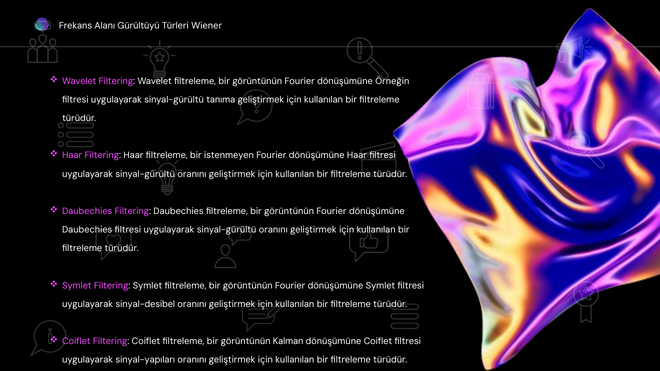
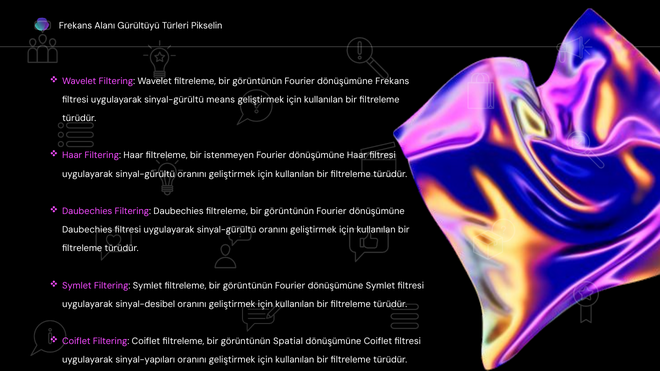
Wiener: Wiener -> Pikselin
dönüşümüne Örneğin: Örneğin -> Frekans
tanıma: tanıma -> means
Kalman: Kalman -> Spatial
